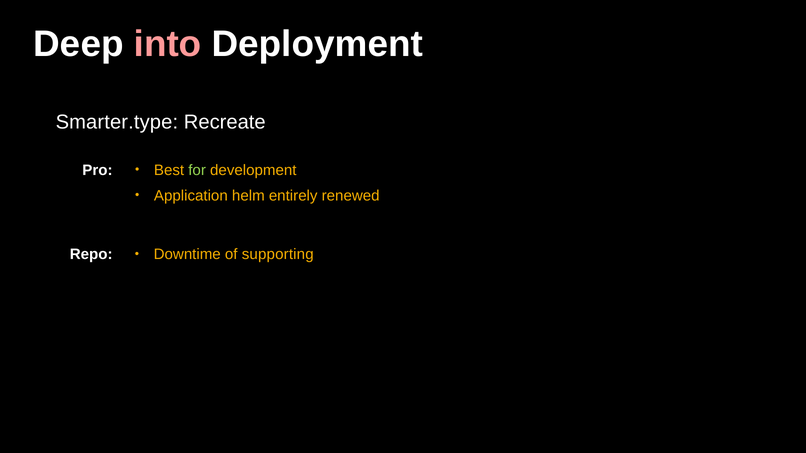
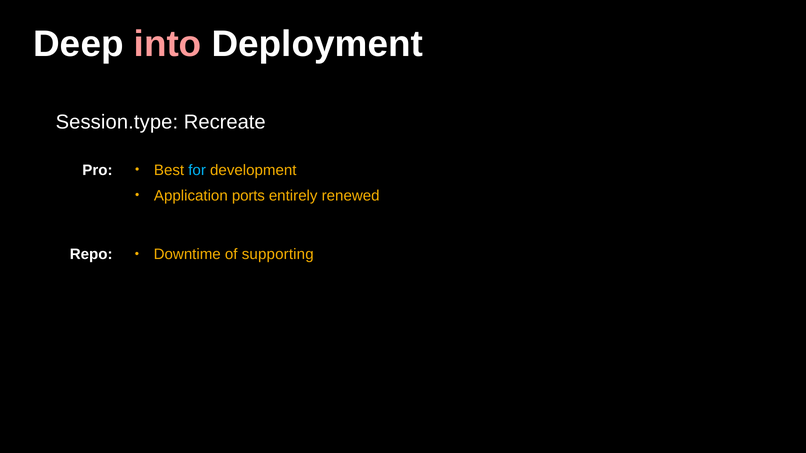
Smarter.type: Smarter.type -> Session.type
for colour: light green -> light blue
helm: helm -> ports
